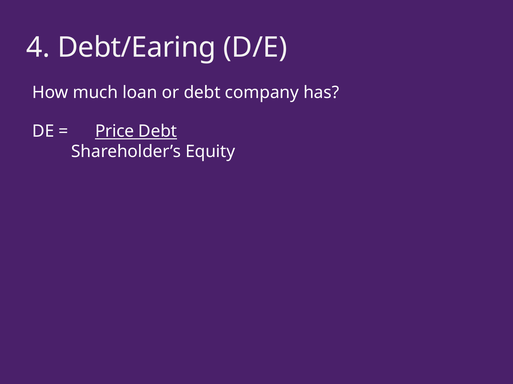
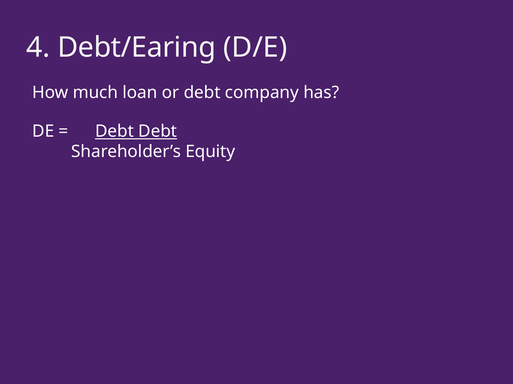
Price at (115, 131): Price -> Debt
